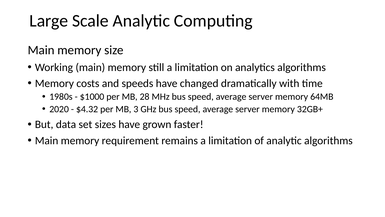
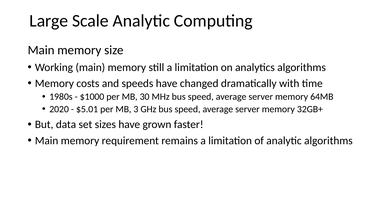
28: 28 -> 30
$4.32: $4.32 -> $5.01
